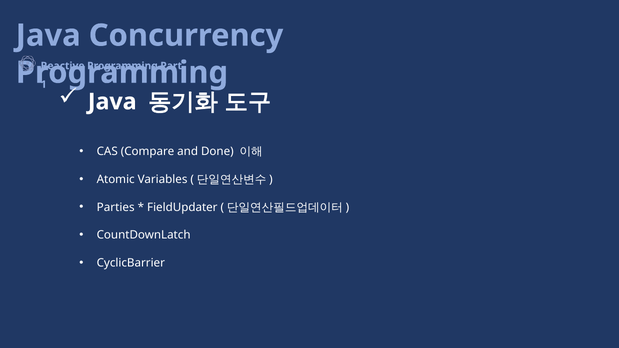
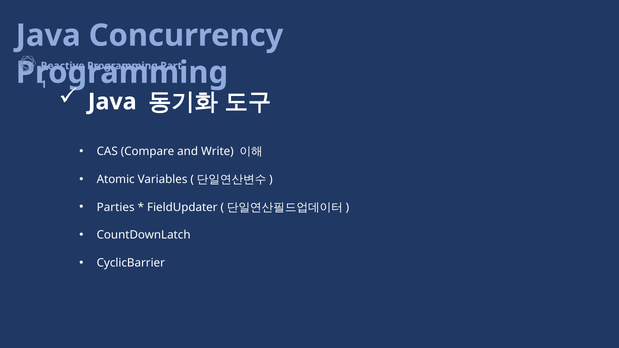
Done: Done -> Write
